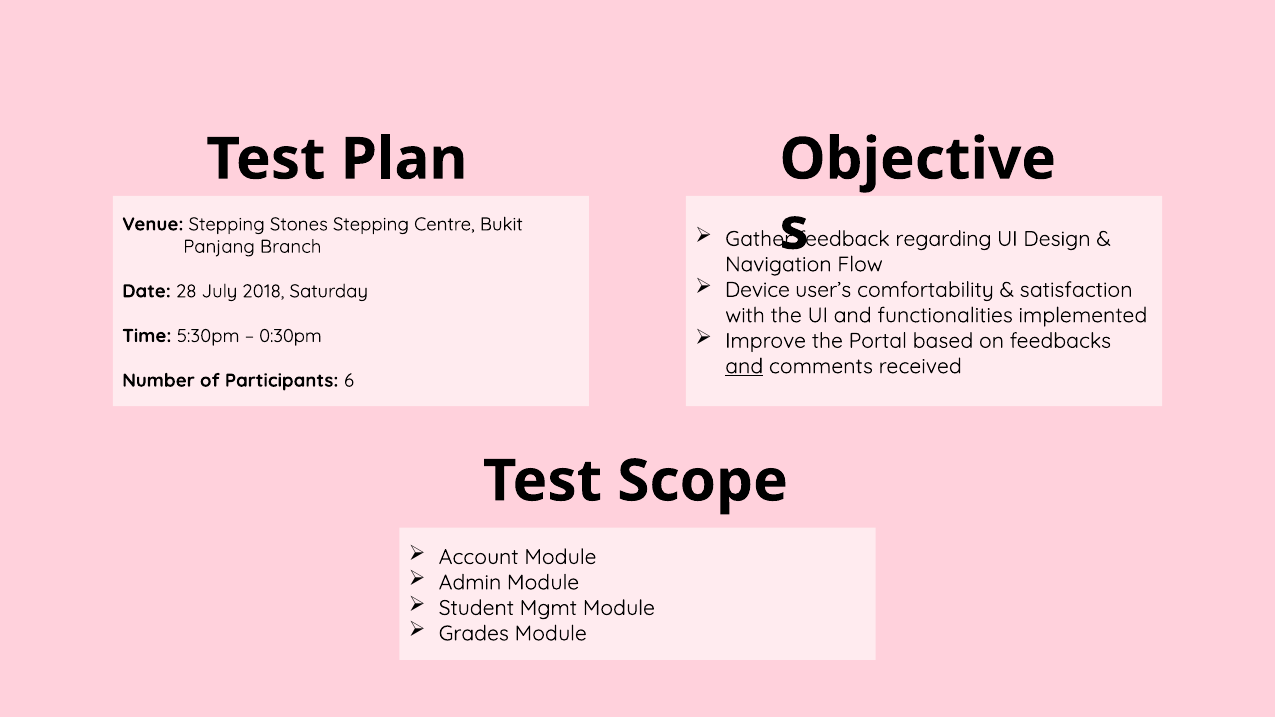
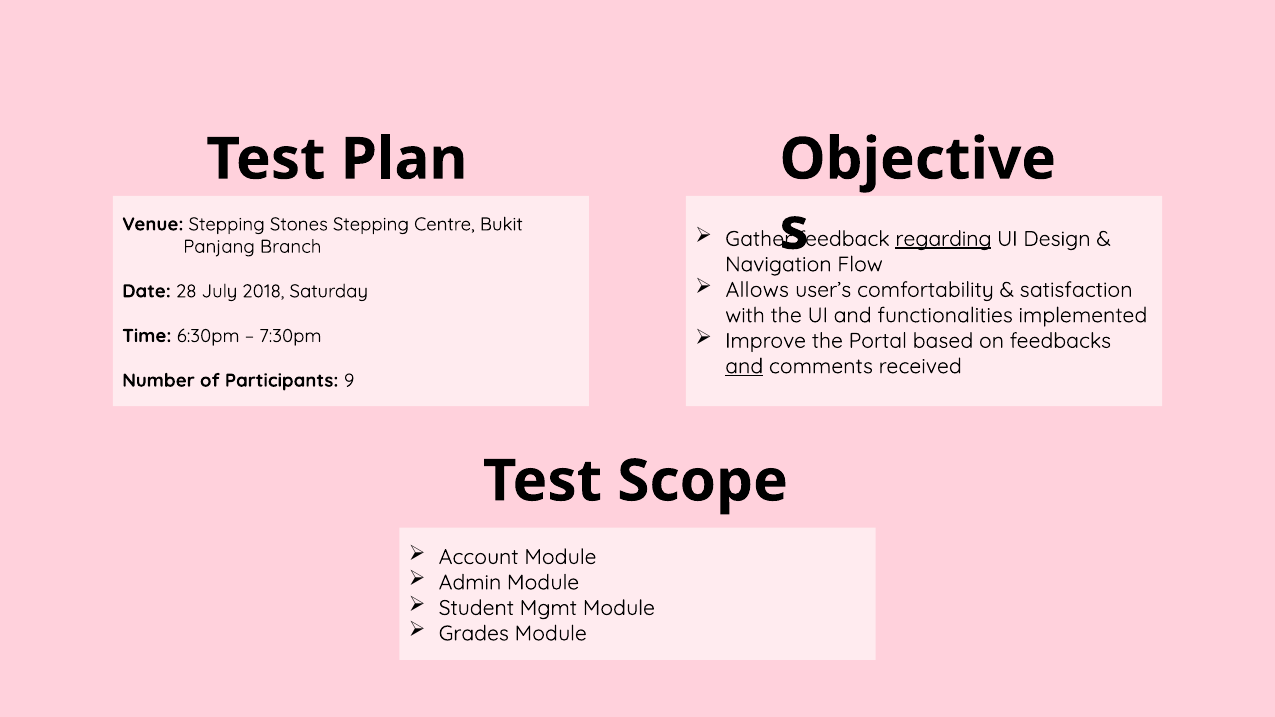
regarding underline: none -> present
Device: Device -> Allows
5:30pm: 5:30pm -> 6:30pm
0:30pm: 0:30pm -> 7:30pm
6: 6 -> 9
